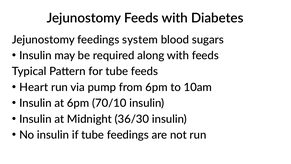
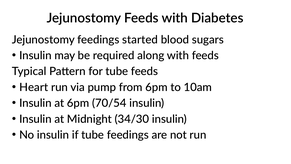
system: system -> started
70/10: 70/10 -> 70/54
36/30: 36/30 -> 34/30
